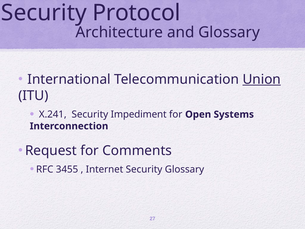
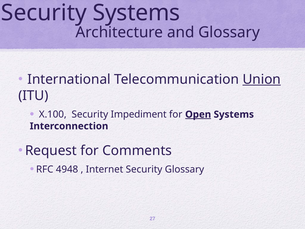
Security Protocol: Protocol -> Systems
X.241: X.241 -> X.100
Open underline: none -> present
3455: 3455 -> 4948
